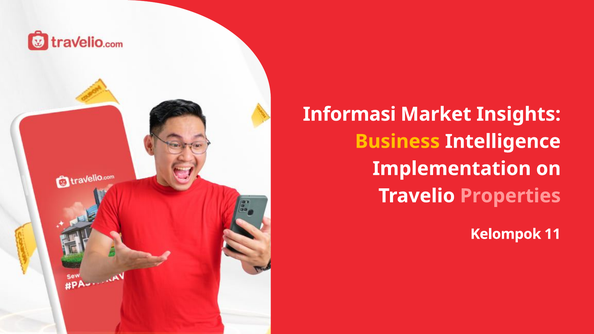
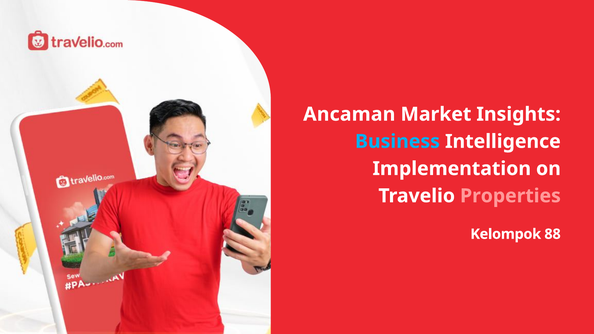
Informasi: Informasi -> Ancaman
Business colour: yellow -> light blue
11: 11 -> 88
